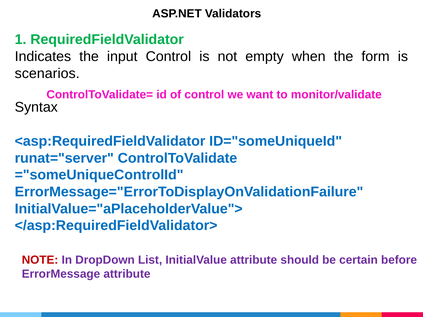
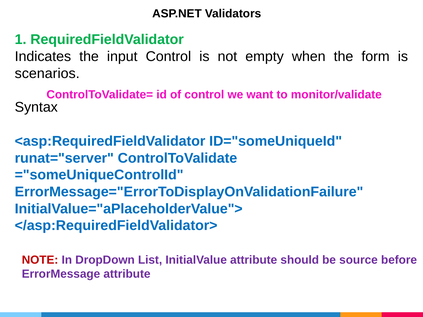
certain: certain -> source
